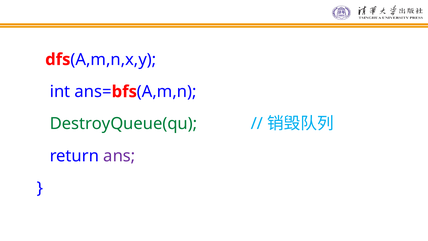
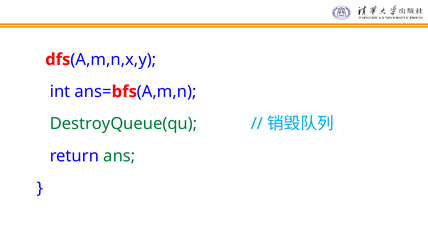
ans colour: purple -> green
